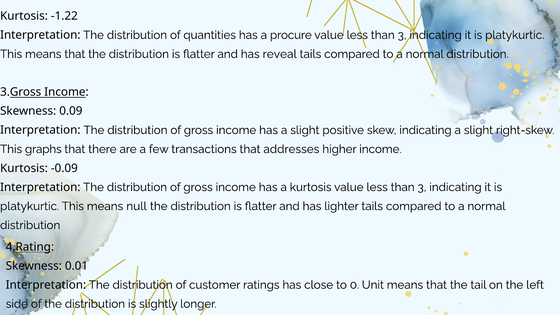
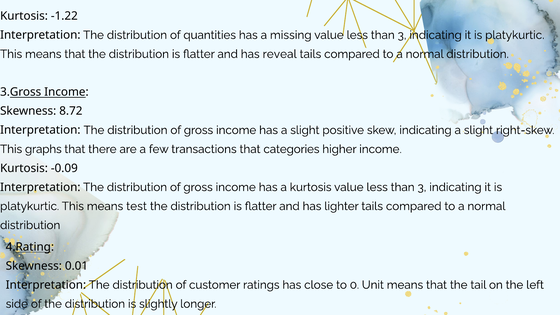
procure: procure -> missing
0.09: 0.09 -> 8.72
addresses: addresses -> categories
null: null -> test
